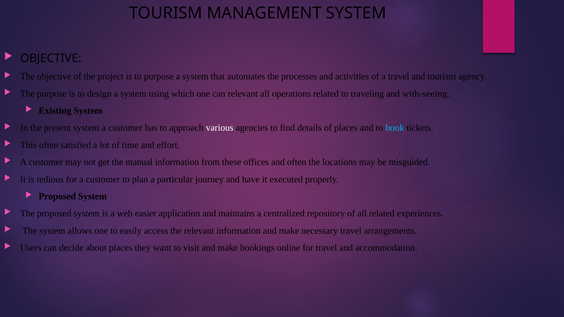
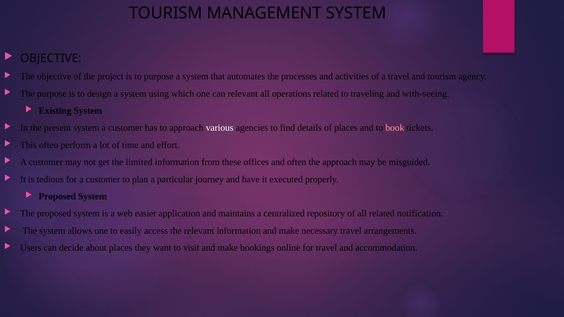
book colour: light blue -> pink
satisfied: satisfied -> perform
manual: manual -> limited
the locations: locations -> approach
experiences: experiences -> notification
